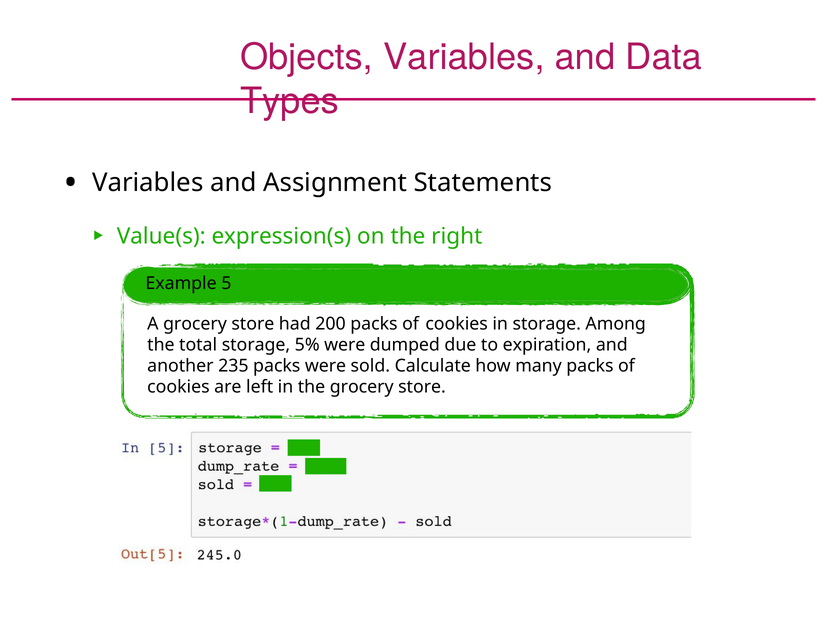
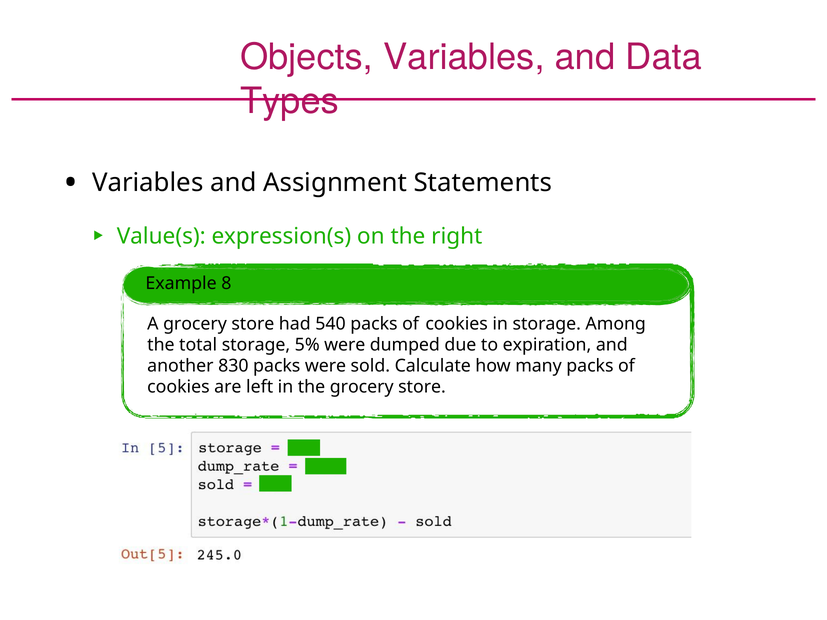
5: 5 -> 8
200: 200 -> 540
235: 235 -> 830
